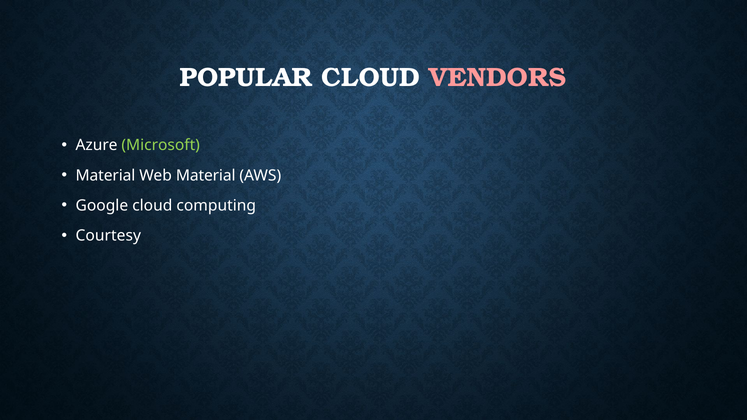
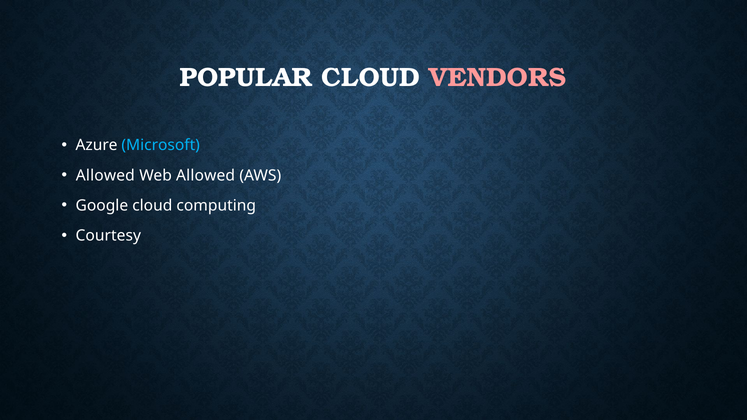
Microsoft colour: light green -> light blue
Material at (105, 176): Material -> Allowed
Web Material: Material -> Allowed
